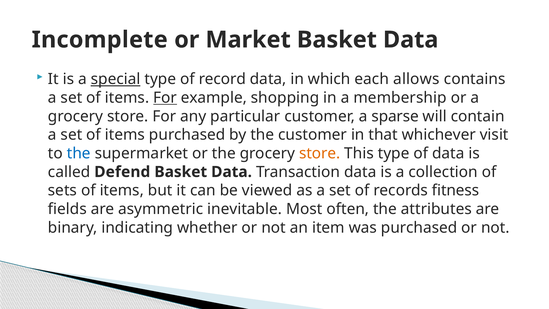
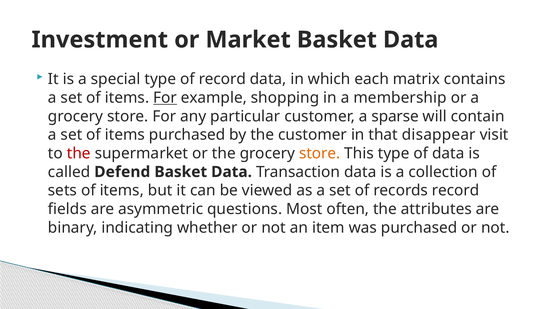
Incomplete: Incomplete -> Investment
special underline: present -> none
allows: allows -> matrix
whichever: whichever -> disappear
the at (79, 153) colour: blue -> red
records fitness: fitness -> record
inevitable: inevitable -> questions
